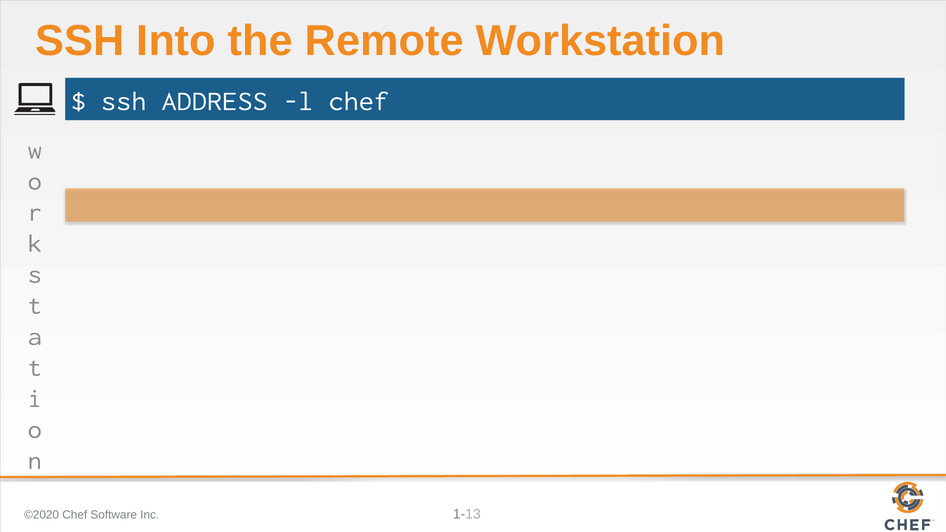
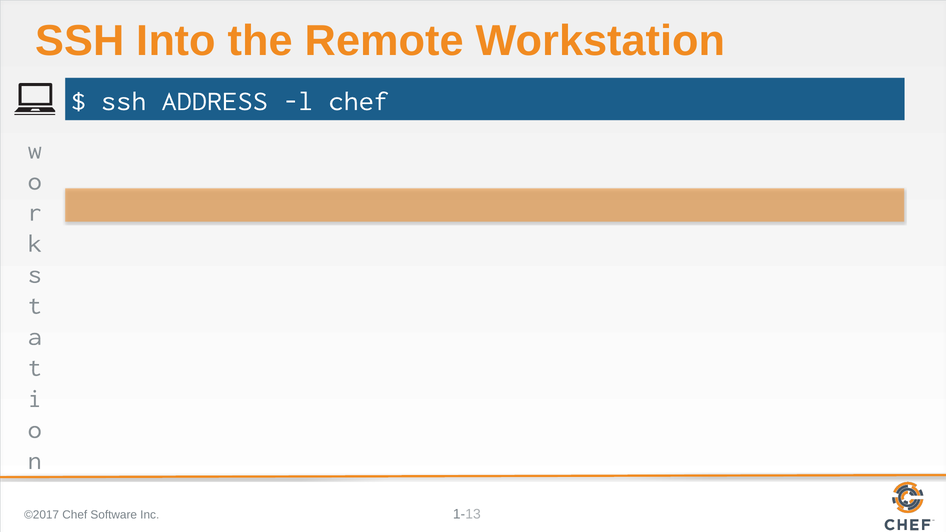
©2020: ©2020 -> ©2017
